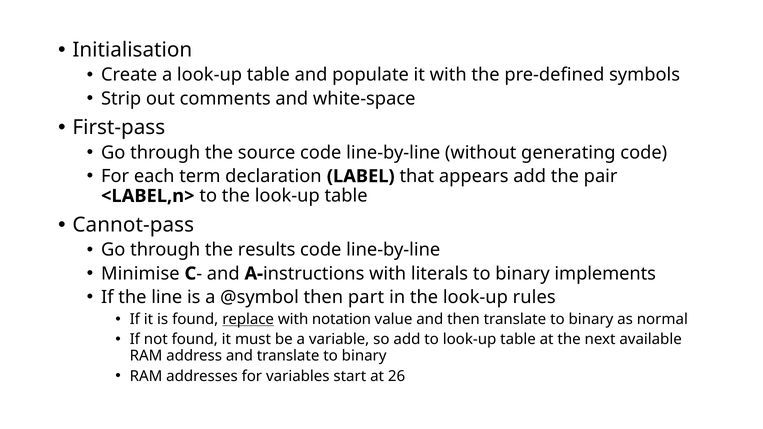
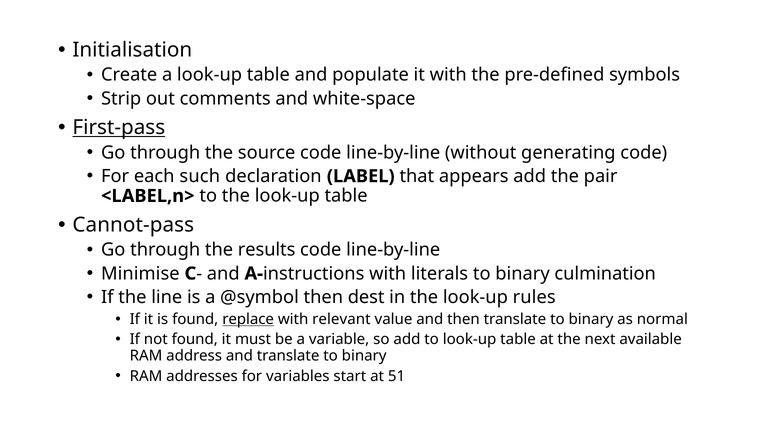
First-pass underline: none -> present
term: term -> such
implements: implements -> culmination
part: part -> dest
notation: notation -> relevant
26: 26 -> 51
